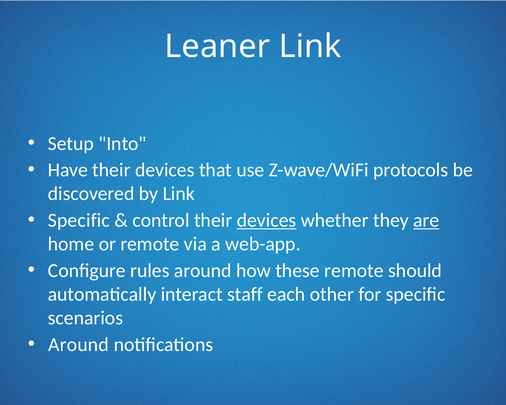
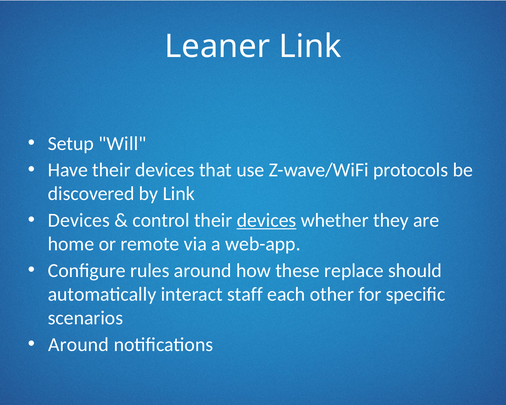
Into: Into -> Will
Specific at (79, 220): Specific -> Devices
are underline: present -> none
these remote: remote -> replace
